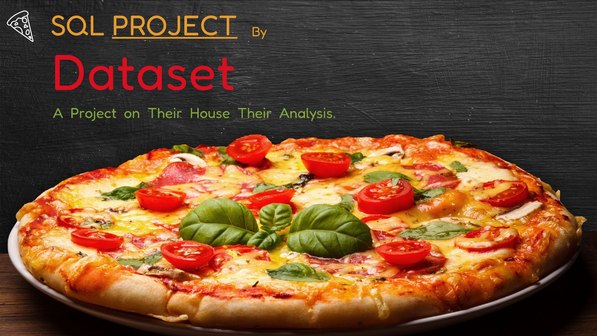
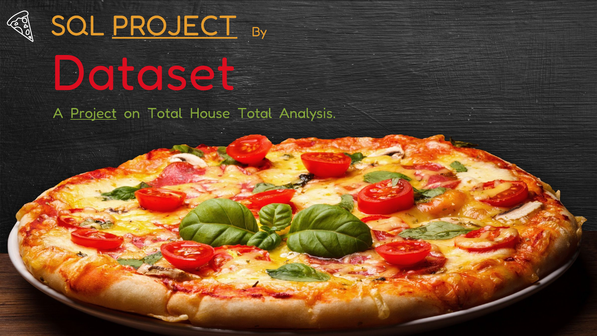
Project at (94, 113) underline: none -> present
on Their: Their -> Total
House Their: Their -> Total
